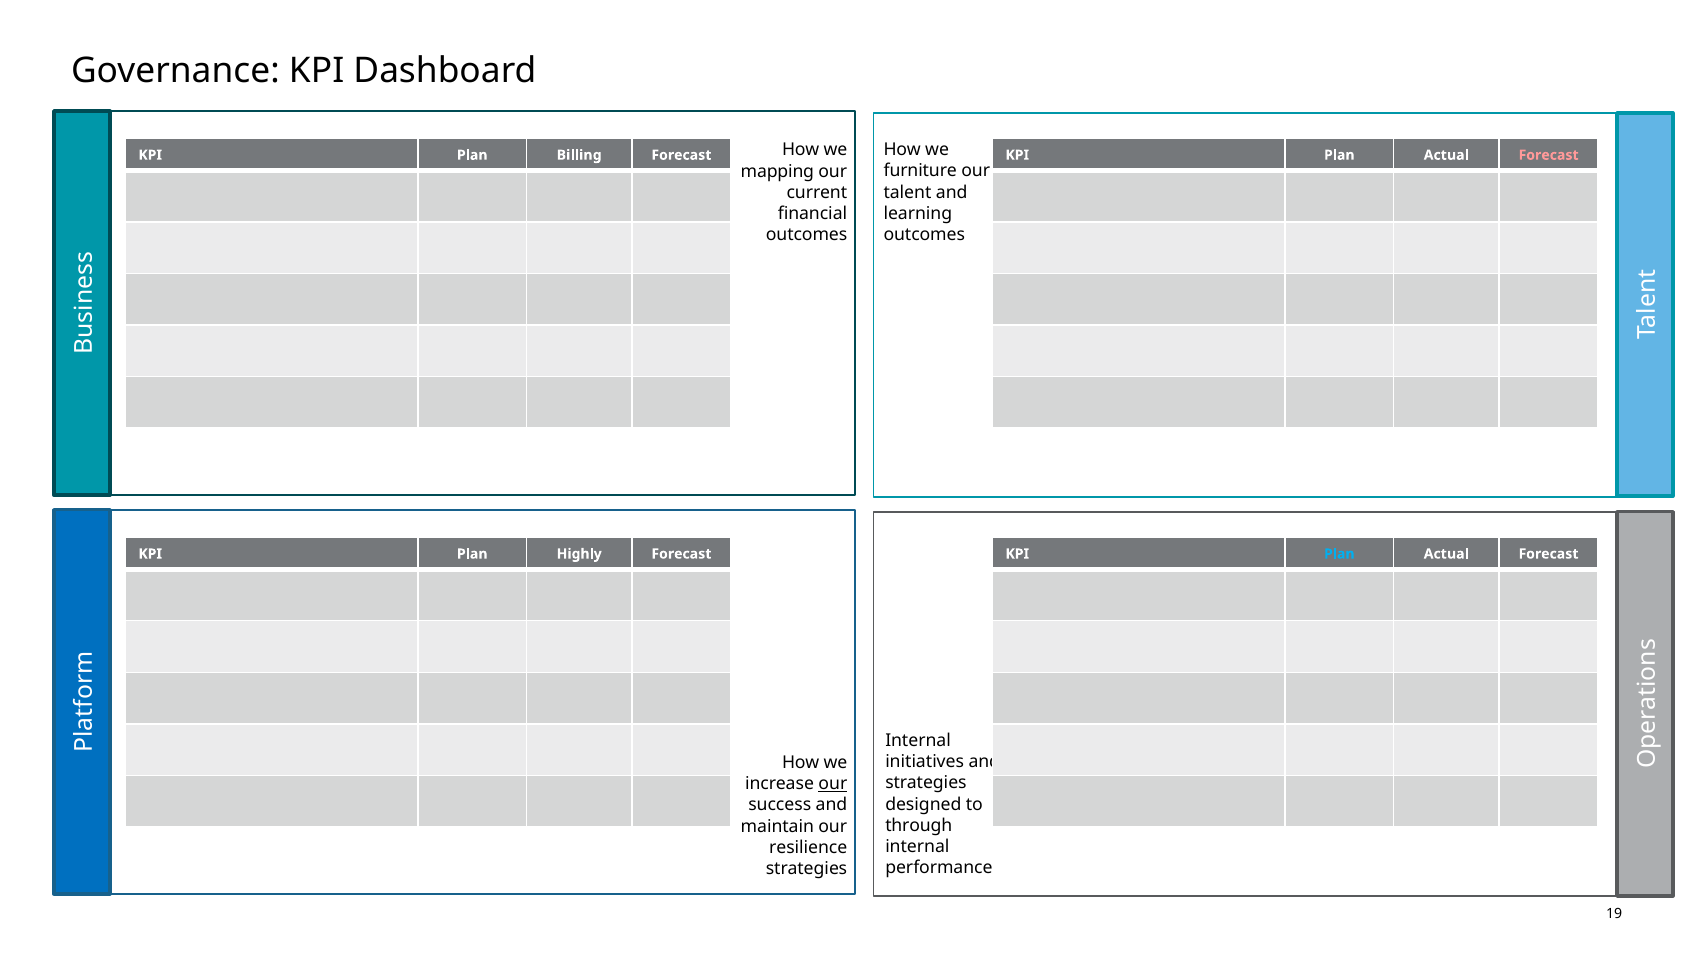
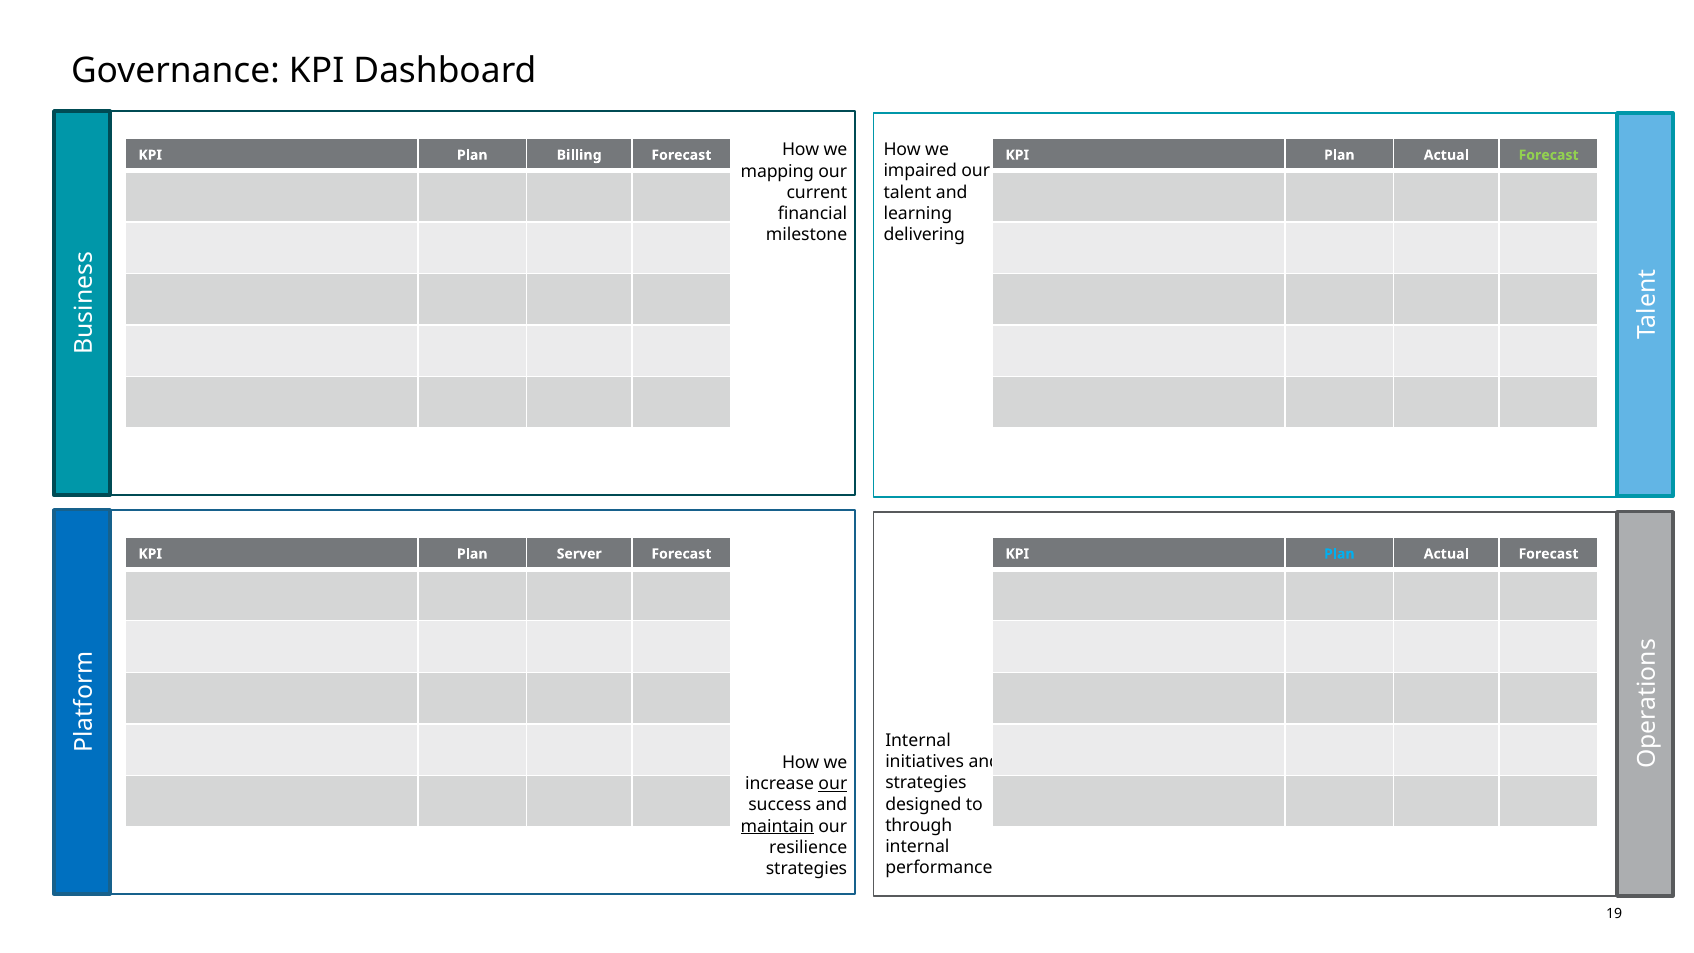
Forecast at (1549, 155) colour: pink -> light green
furniture: furniture -> impaired
outcomes at (807, 235): outcomes -> milestone
outcomes at (924, 235): outcomes -> delivering
Highly: Highly -> Server
maintain underline: none -> present
